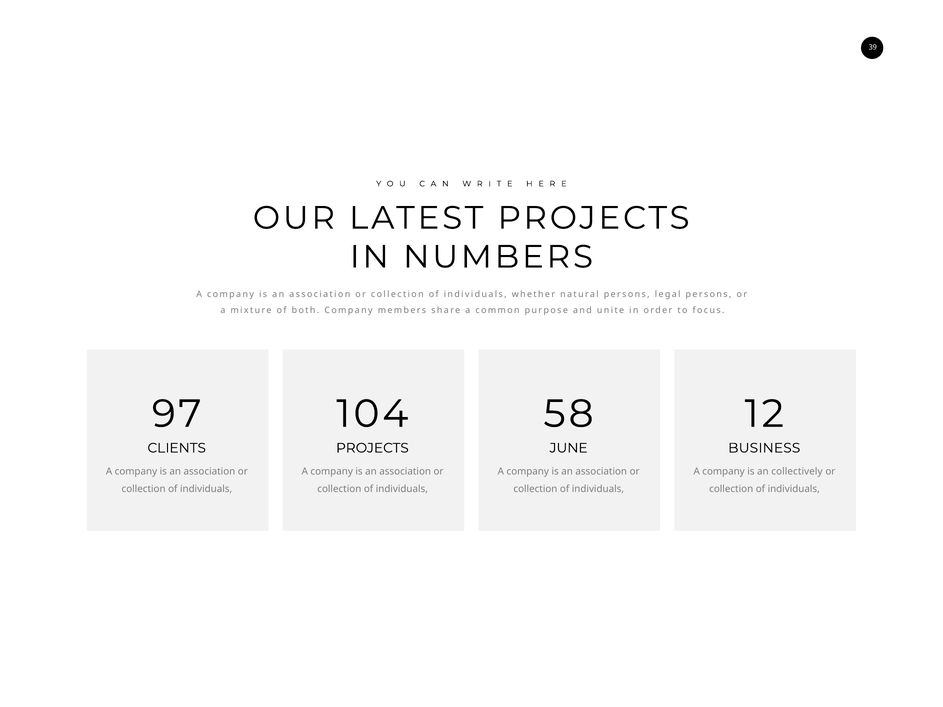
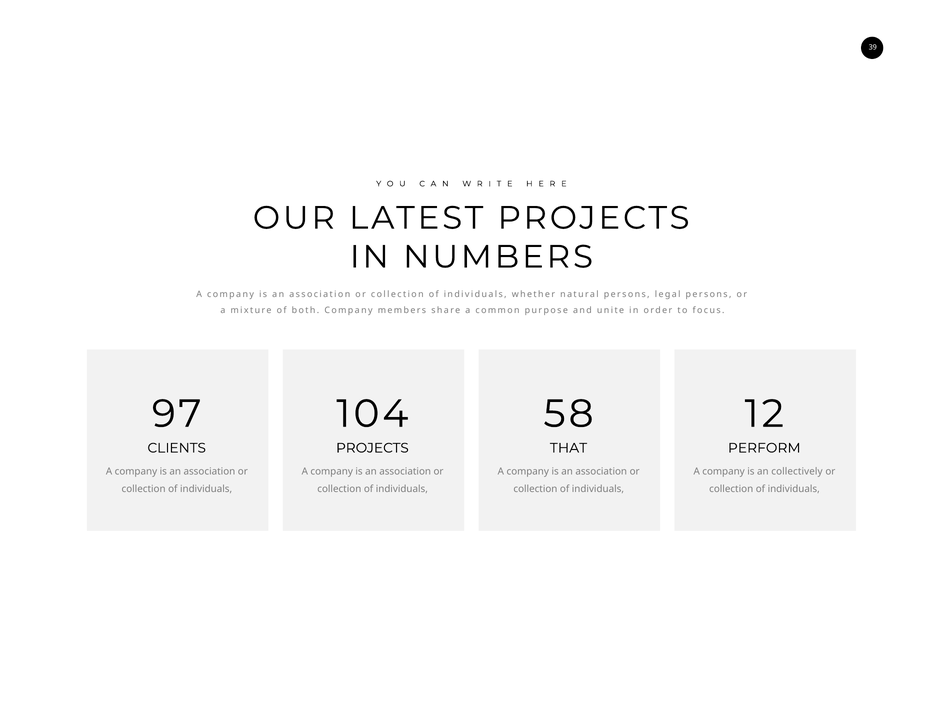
JUNE: JUNE -> THAT
BUSINESS: BUSINESS -> PERFORM
